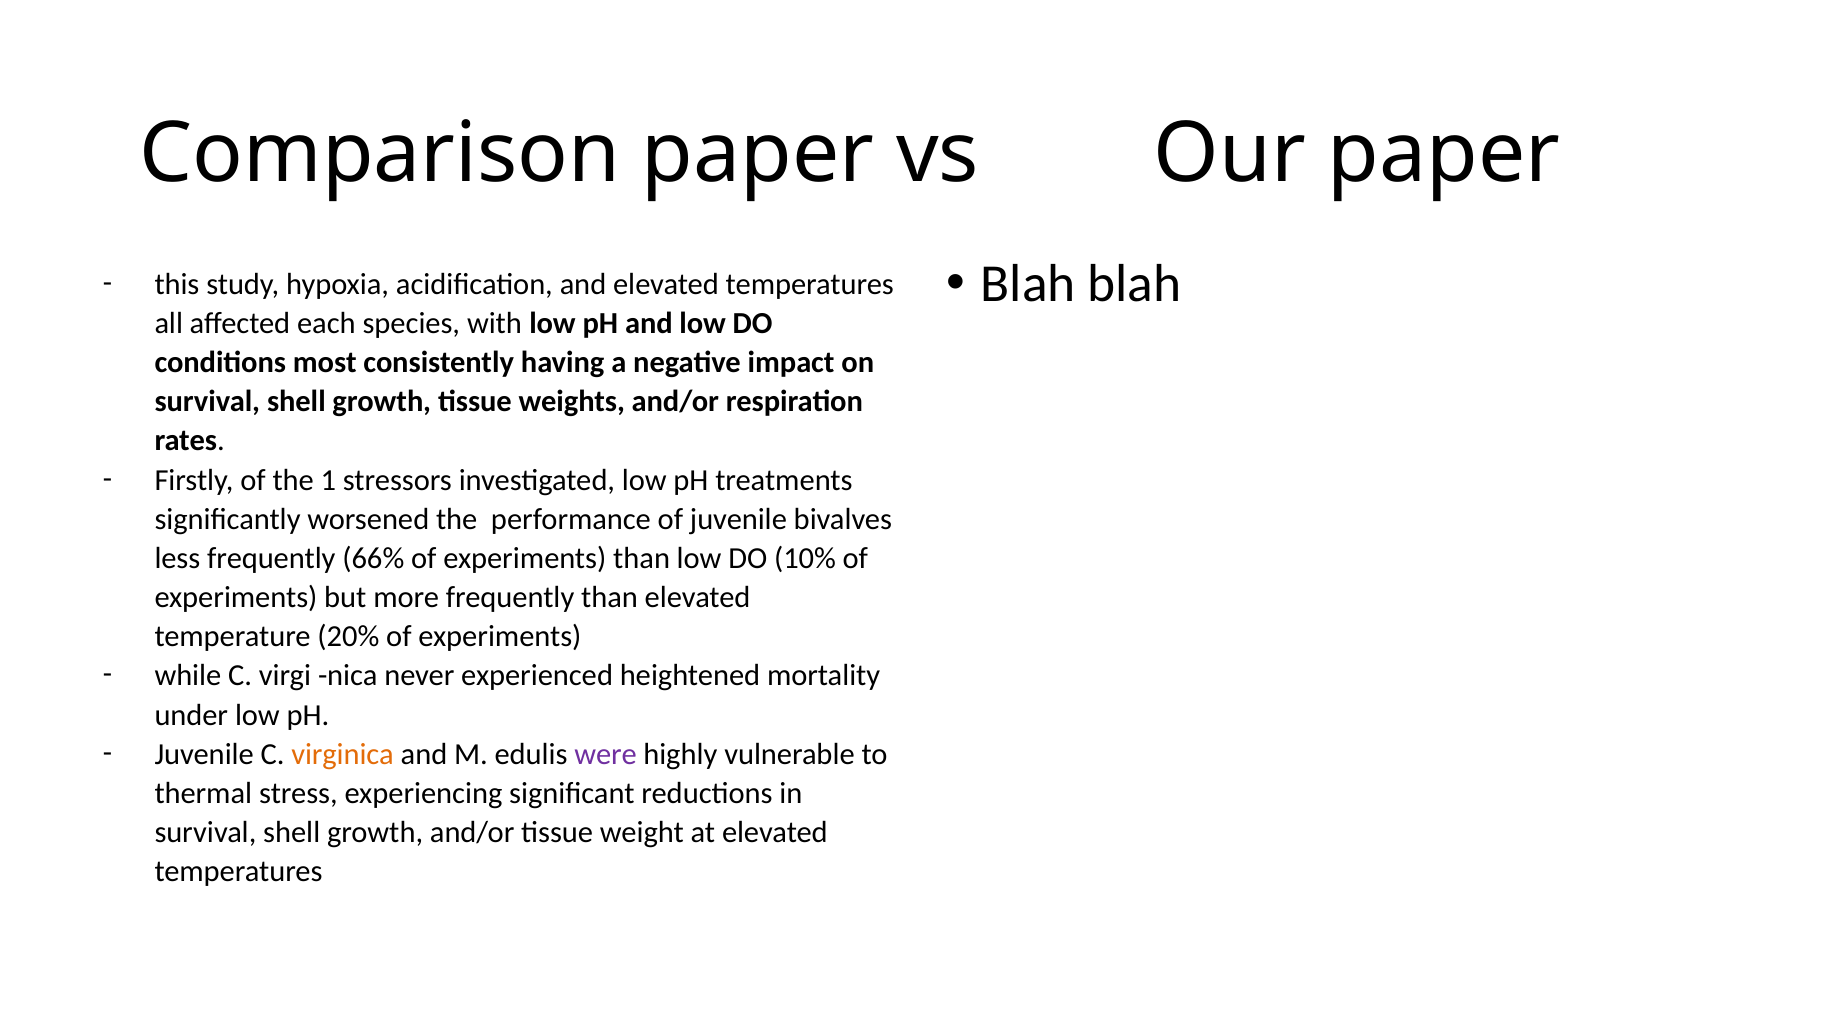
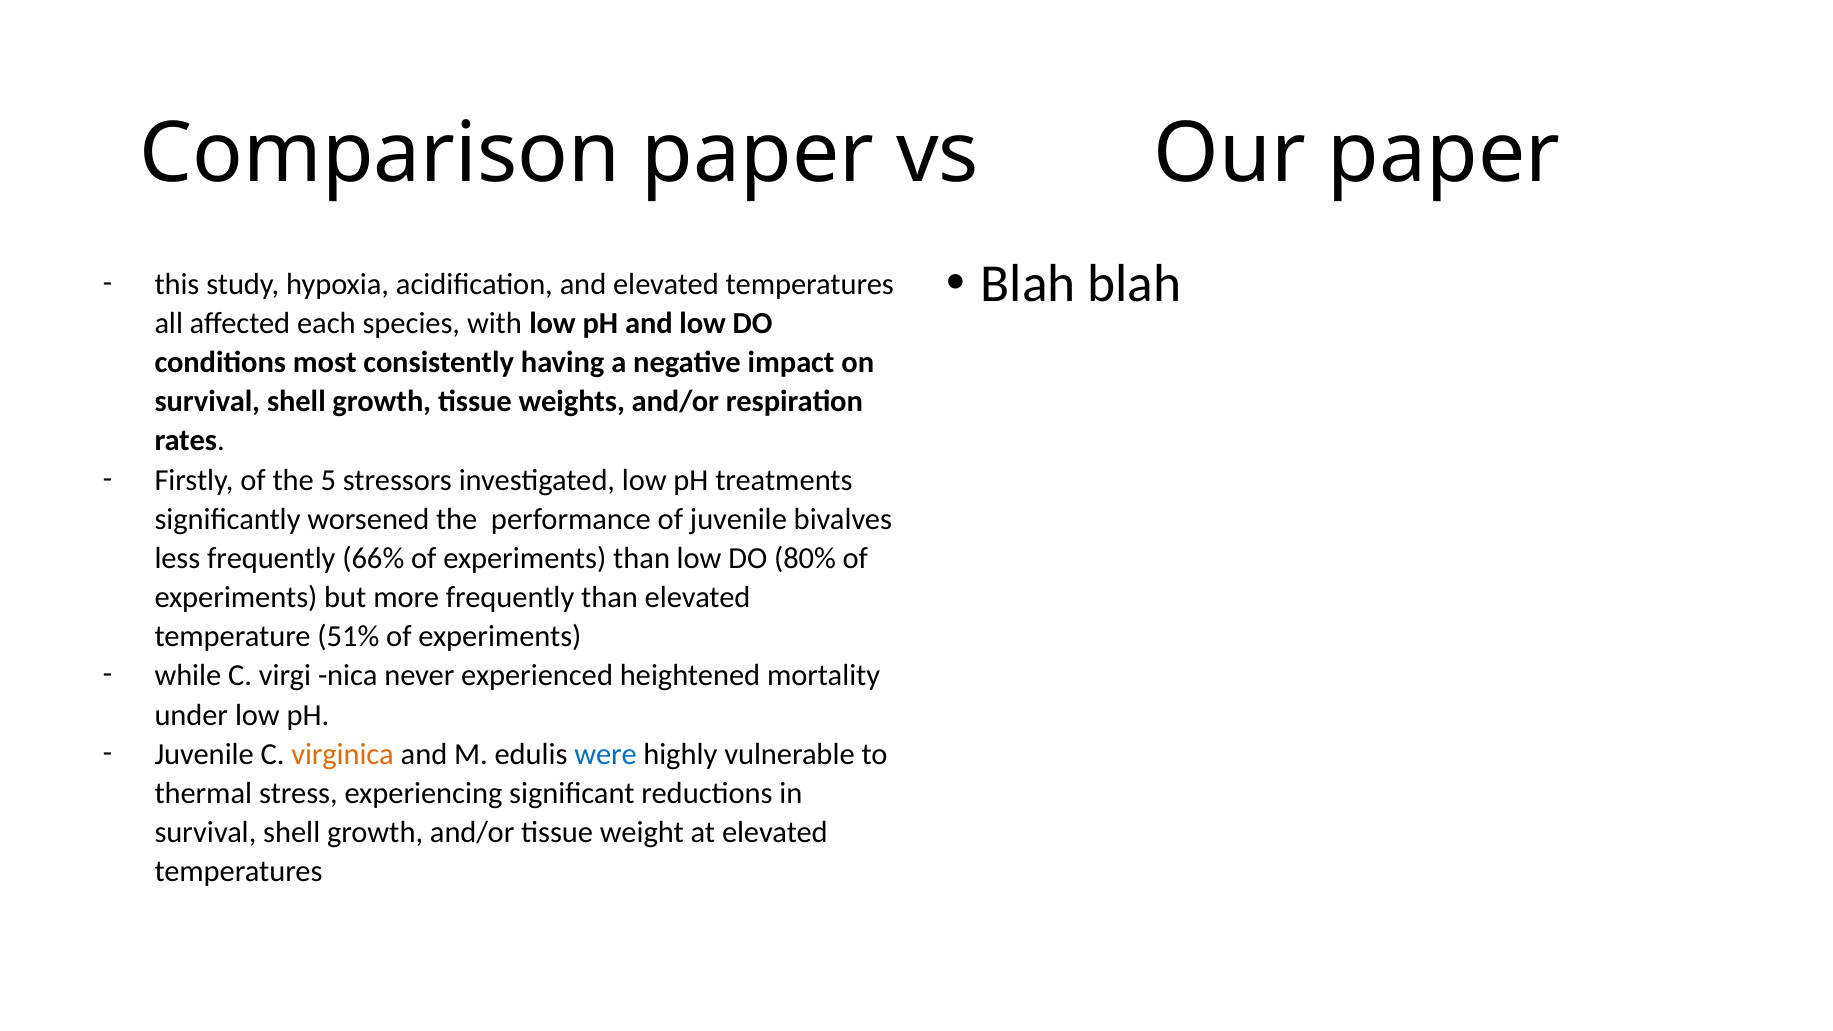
1: 1 -> 5
10%: 10% -> 80%
20%: 20% -> 51%
were colour: purple -> blue
